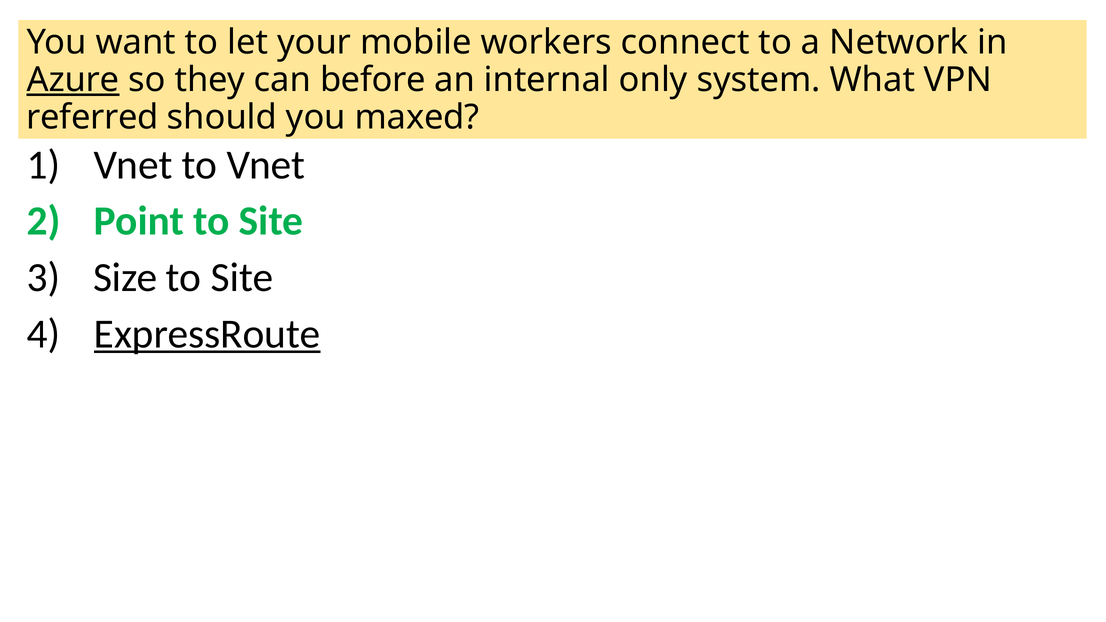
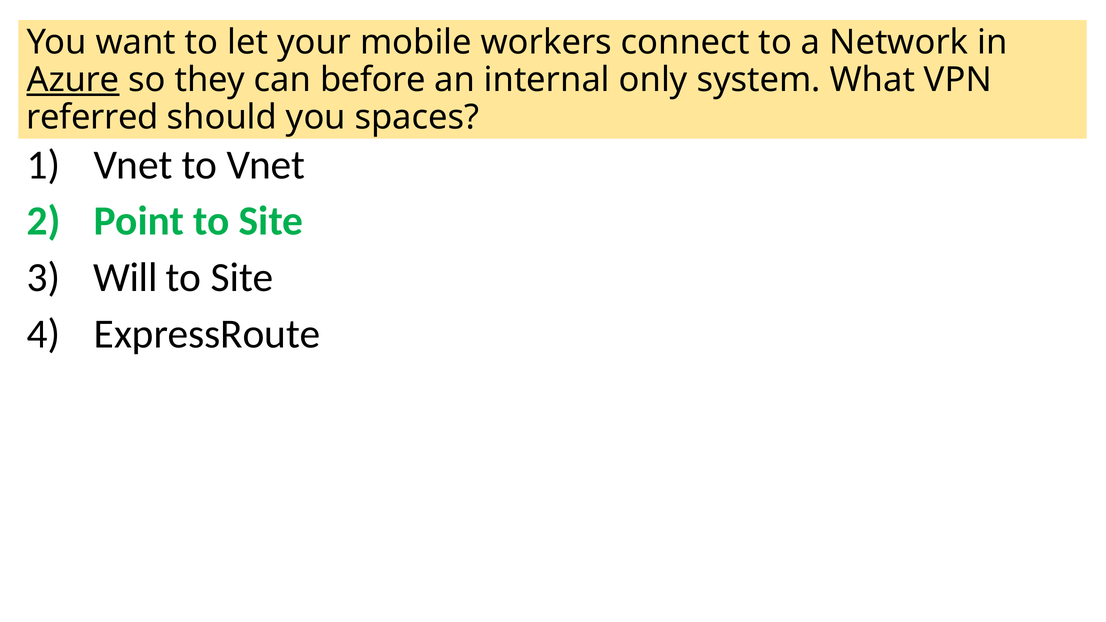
maxed: maxed -> spaces
Size: Size -> Will
ExpressRoute underline: present -> none
